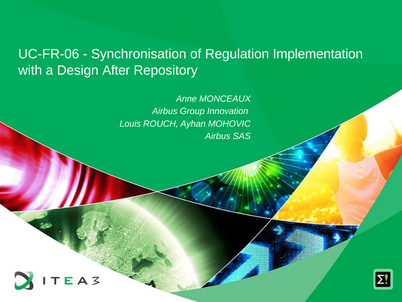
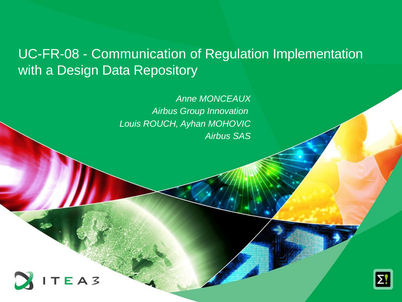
UC-FR-06: UC-FR-06 -> UC-FR-08
Synchronisation: Synchronisation -> Communication
After: After -> Data
